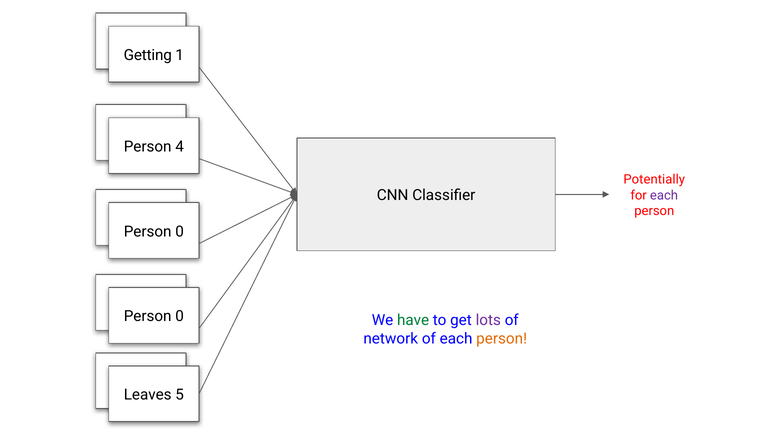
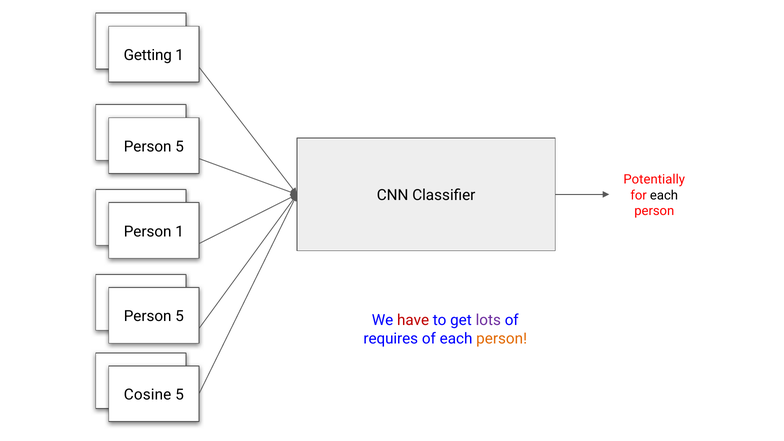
4 at (180, 147): 4 -> 5
each at (664, 195) colour: purple -> black
0 at (180, 232): 0 -> 1
0 at (180, 316): 0 -> 5
have colour: green -> red
network: network -> requires
Leaves: Leaves -> Cosine
